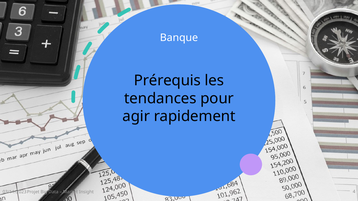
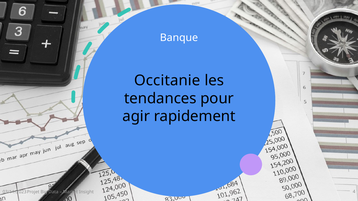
Prérequis: Prérequis -> Occitanie
